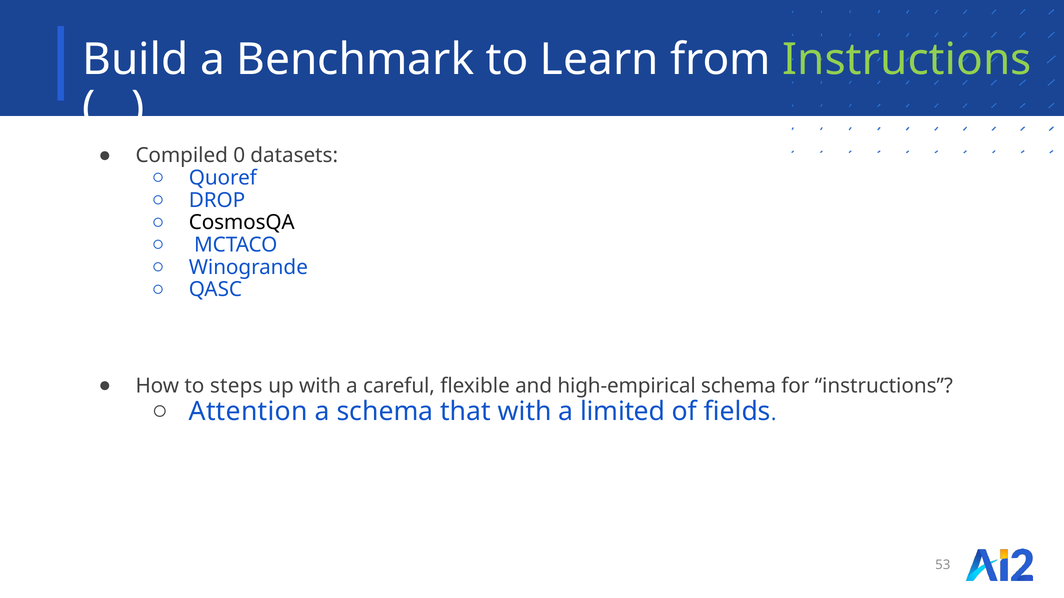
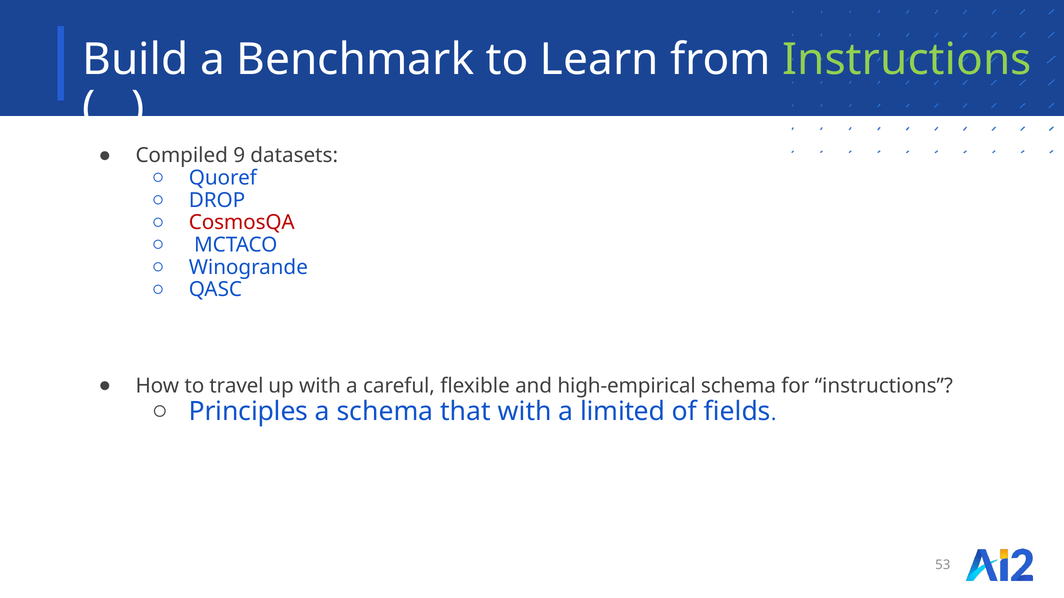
0: 0 -> 9
CosmosQA colour: black -> red
steps: steps -> travel
Attention: Attention -> Principles
